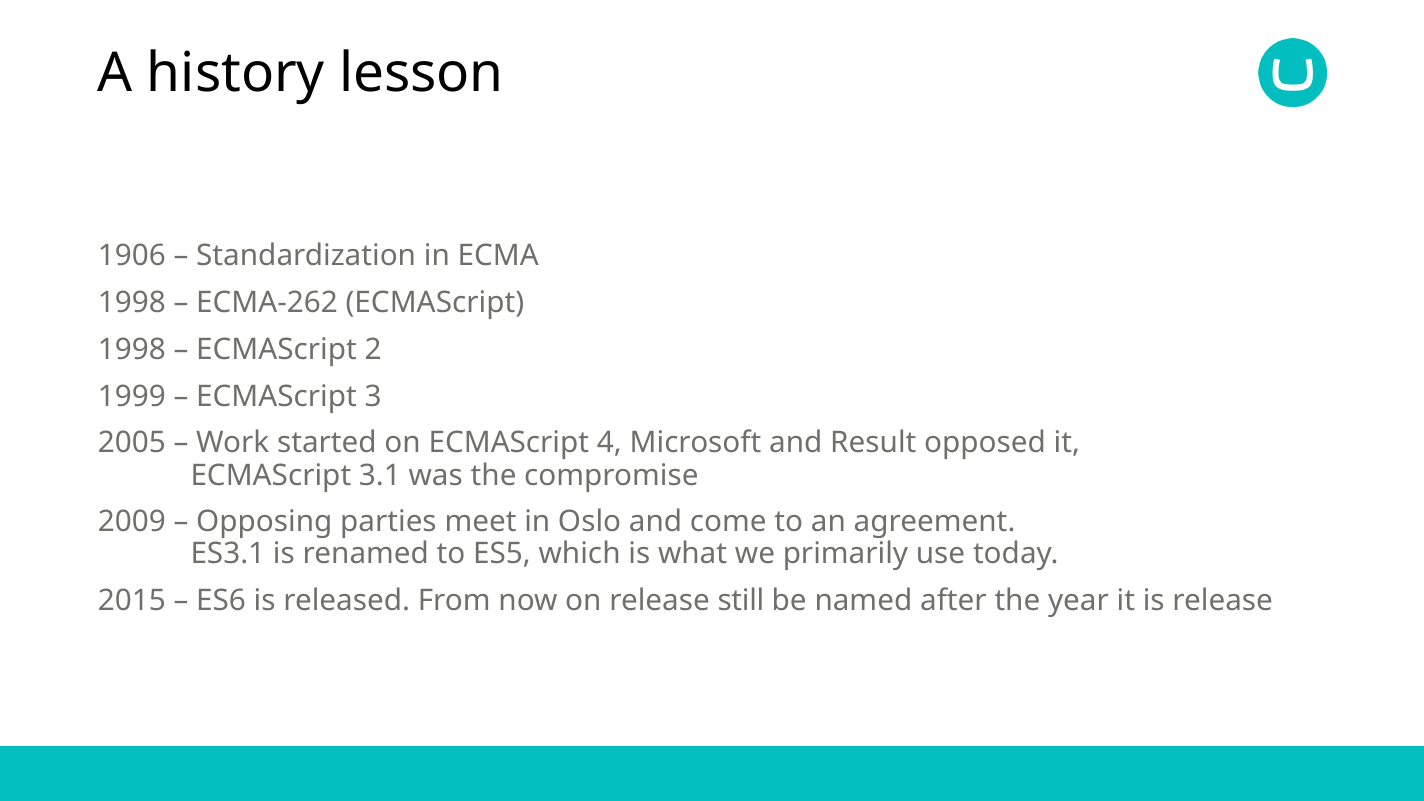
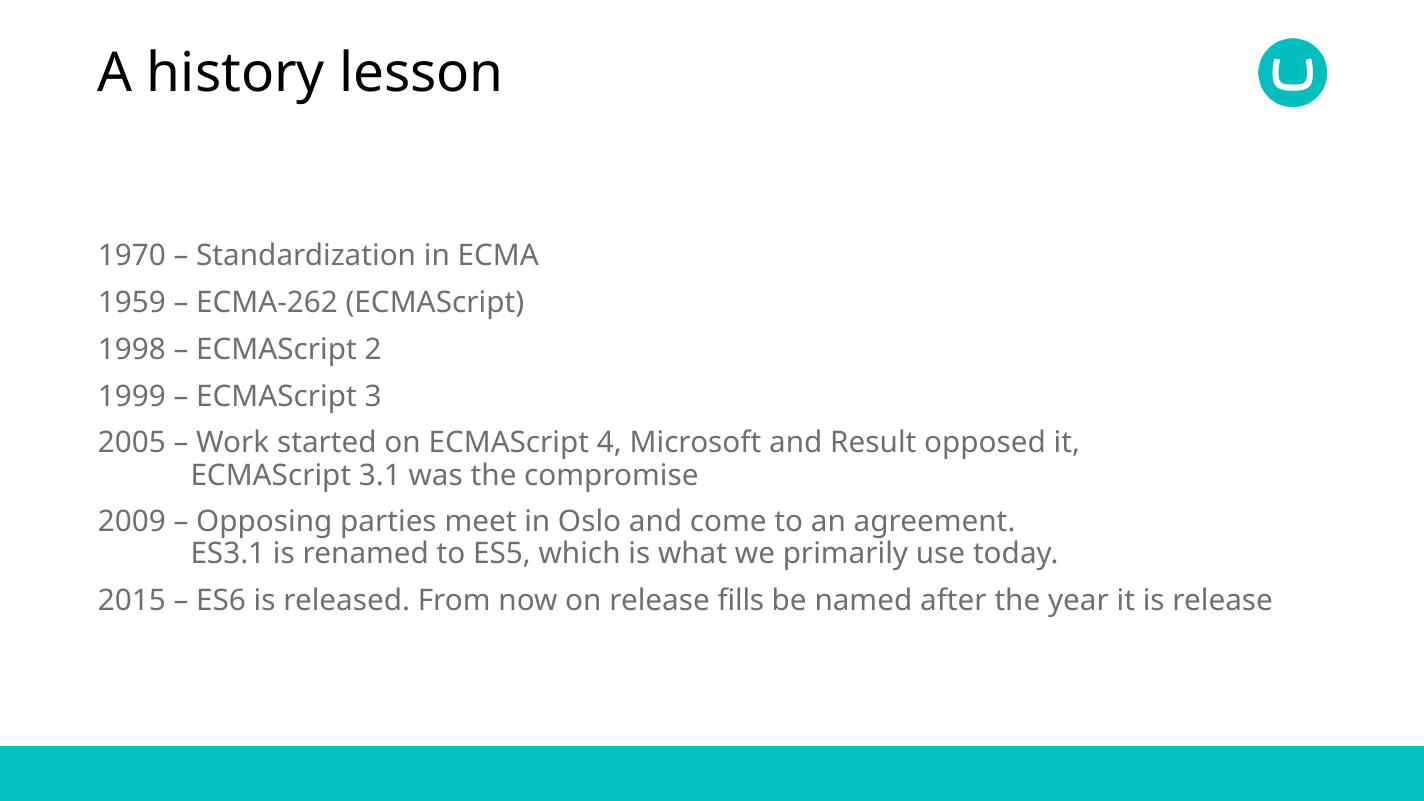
1906: 1906 -> 1970
1998 at (132, 303): 1998 -> 1959
still: still -> fills
